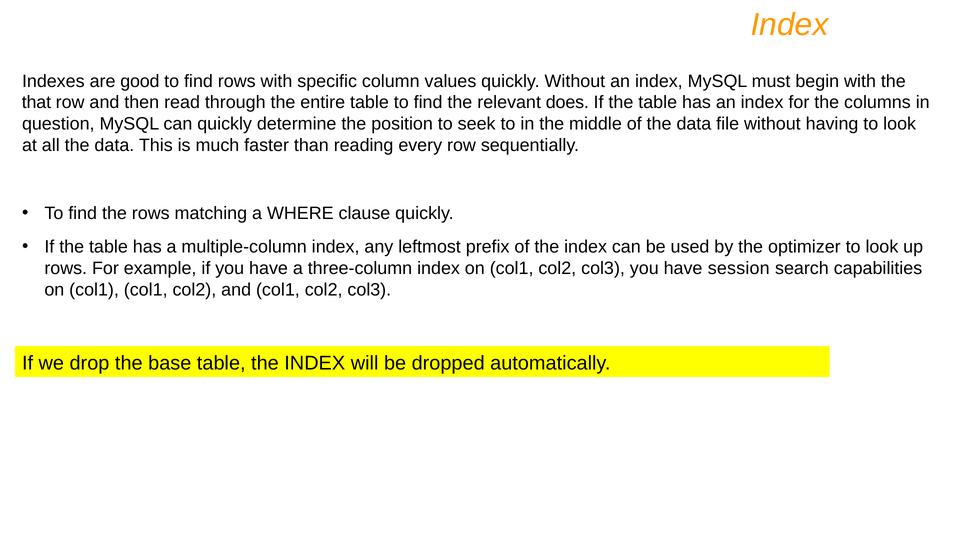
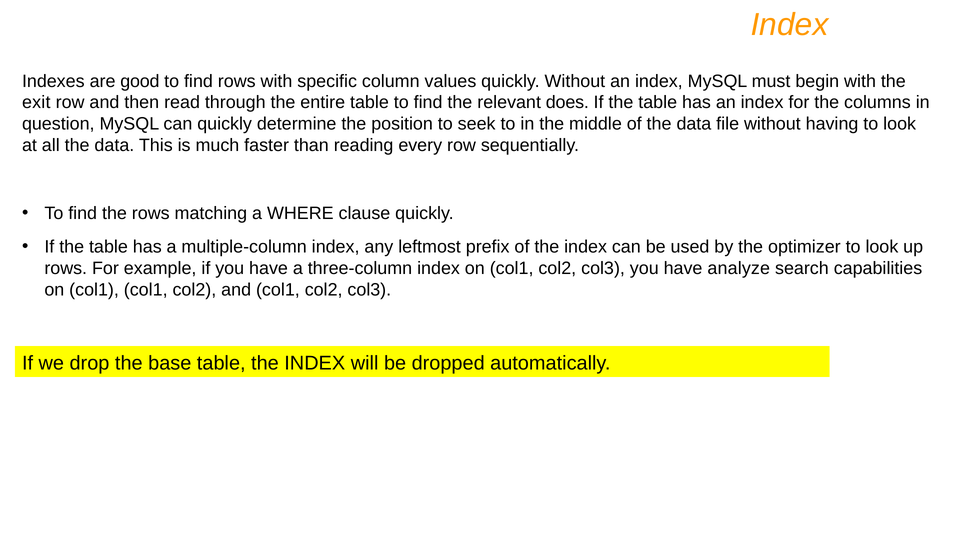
that: that -> exit
session: session -> analyze
